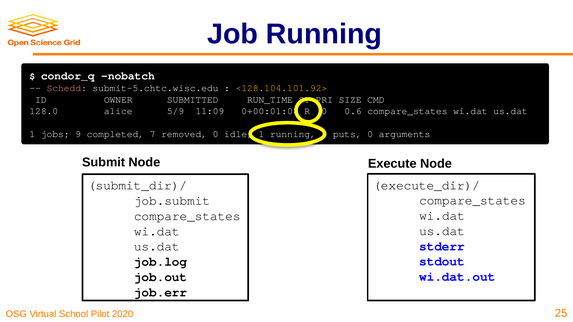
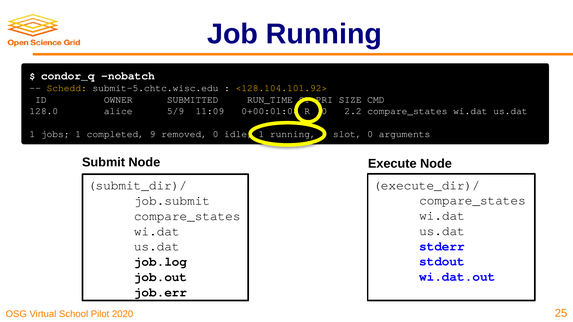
Schedd colour: pink -> yellow
0.6: 0.6 -> 2.2
jobs 9: 9 -> 1
7: 7 -> 9
puts: puts -> slot
